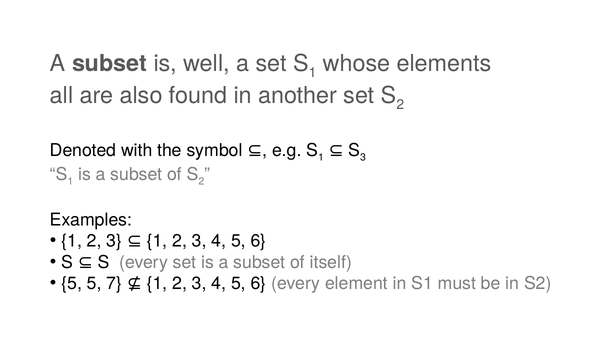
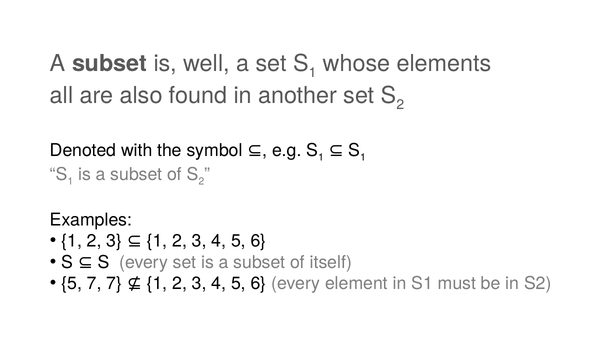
3 at (363, 157): 3 -> 1
5 5: 5 -> 7
